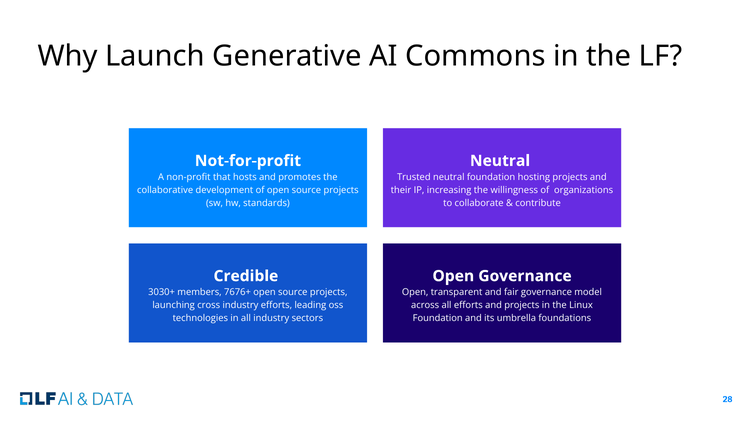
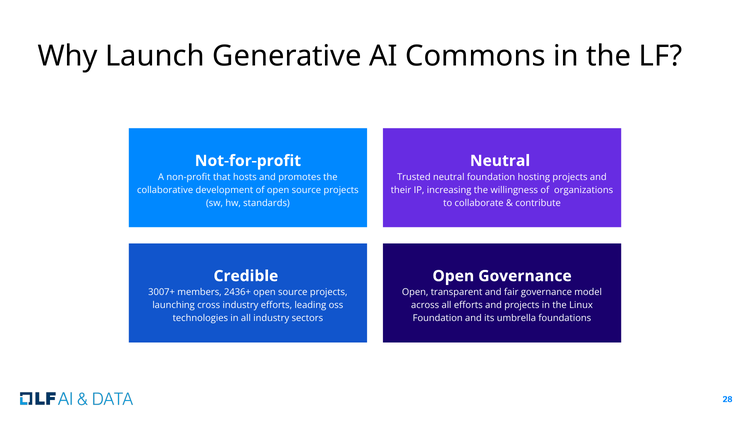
3030+: 3030+ -> 3007+
7676+: 7676+ -> 2436+
